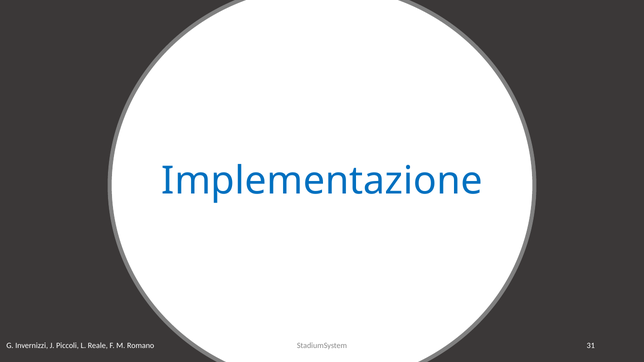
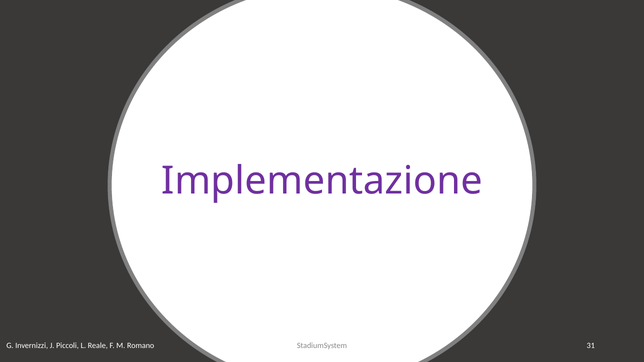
Implementazione colour: blue -> purple
